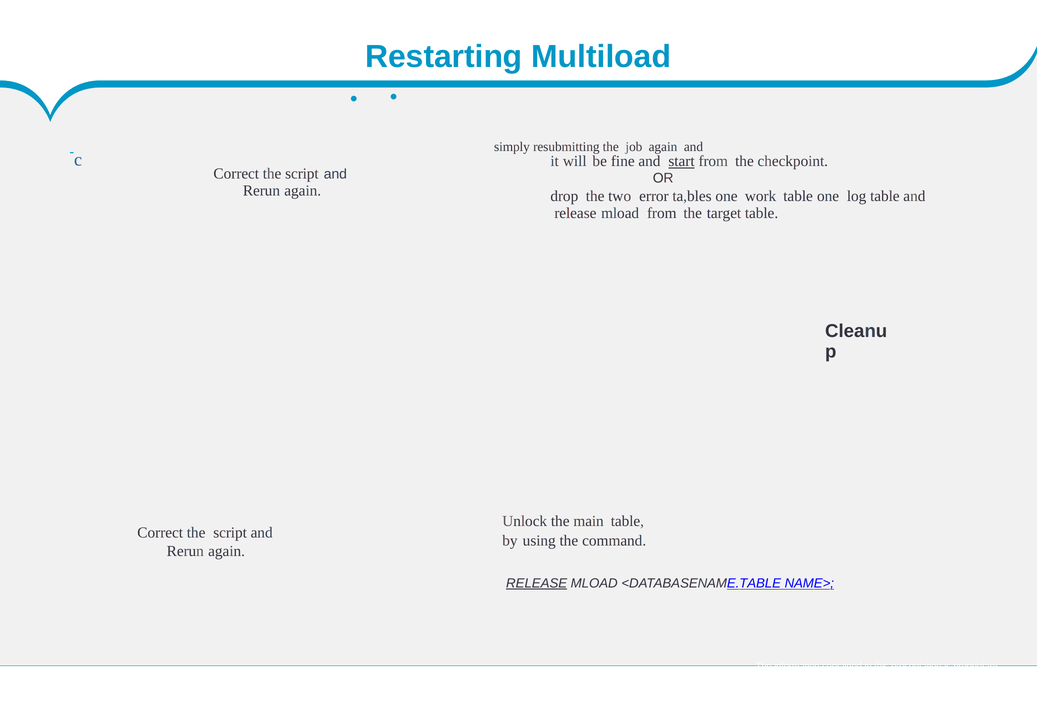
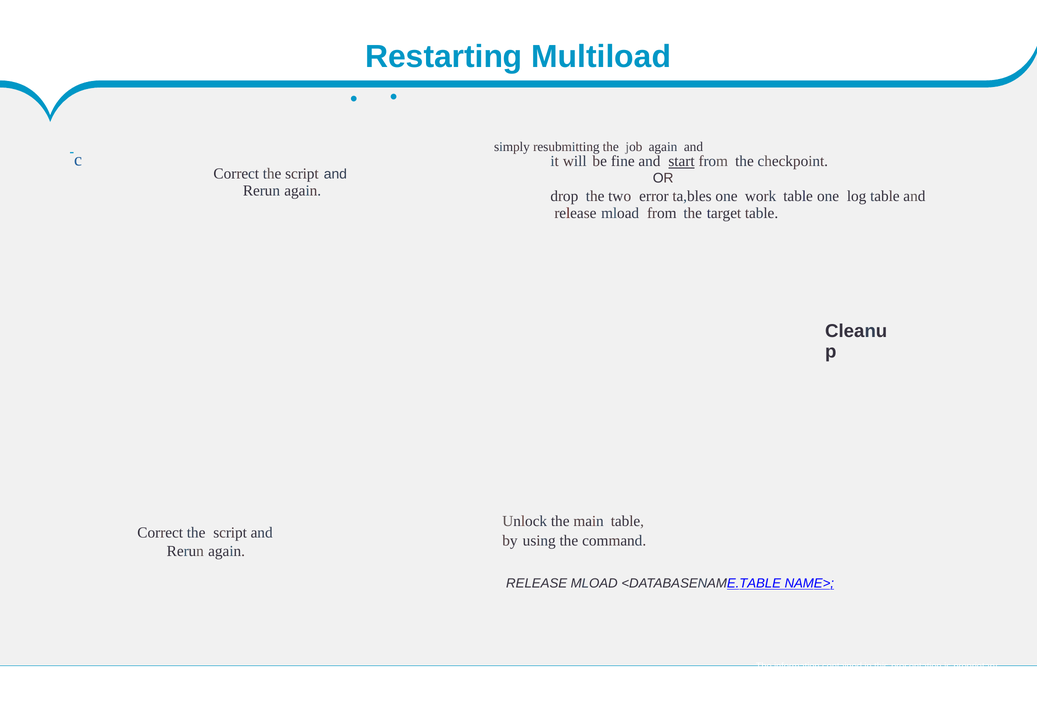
RELEASE at (537, 583) underline: present -> none
